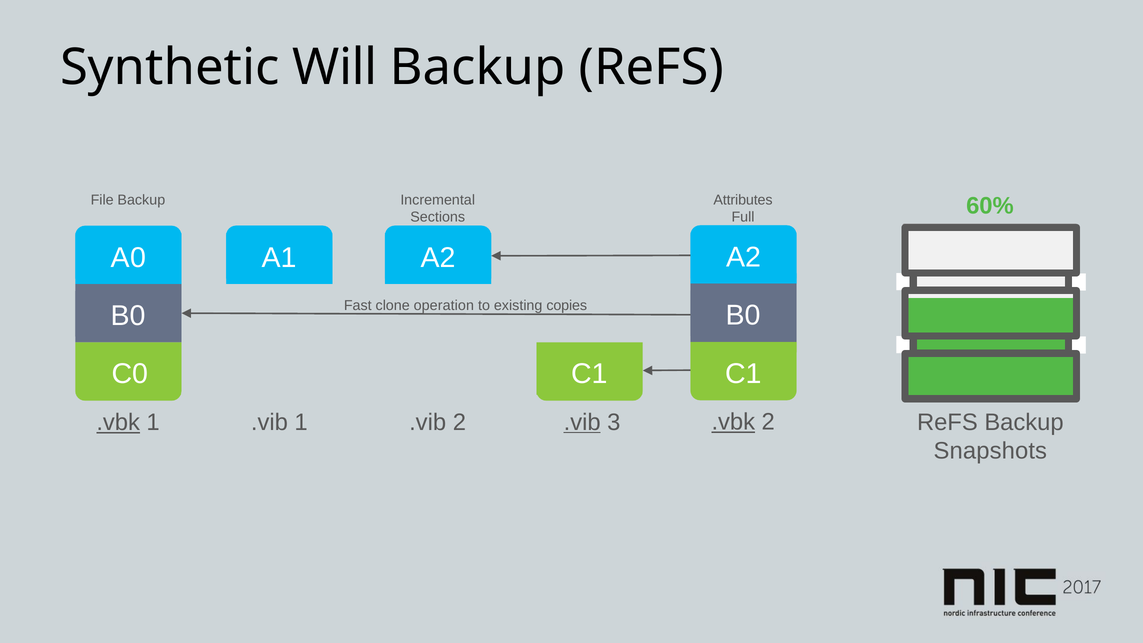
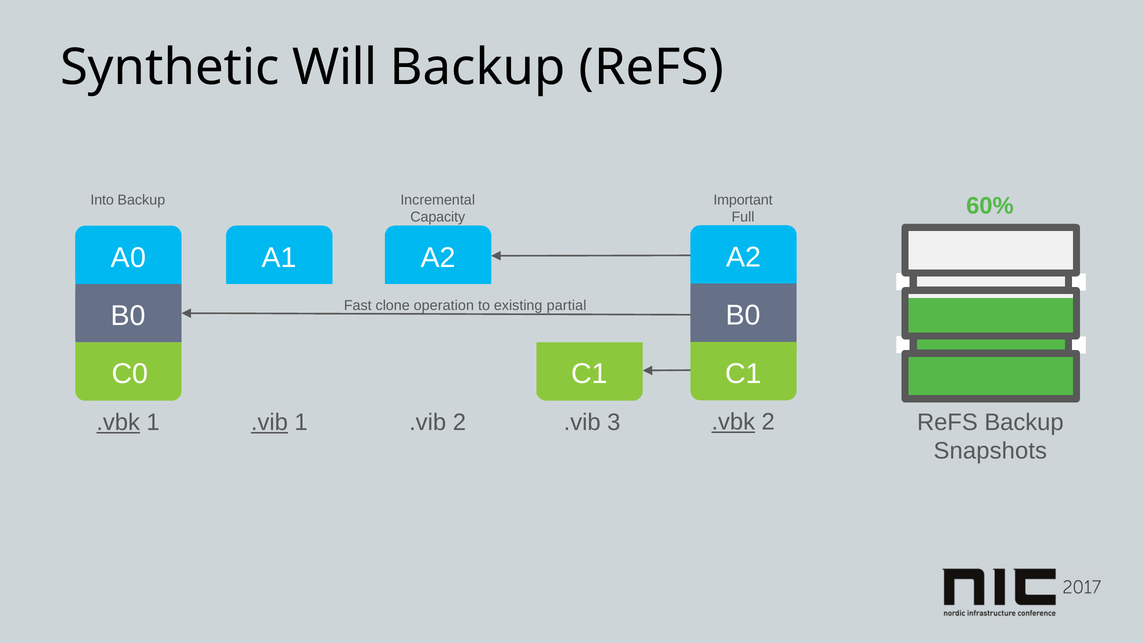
File: File -> Into
Attributes: Attributes -> Important
Sections: Sections -> Capacity
copies: copies -> partial
.vib at (269, 422) underline: none -> present
.vib at (582, 422) underline: present -> none
